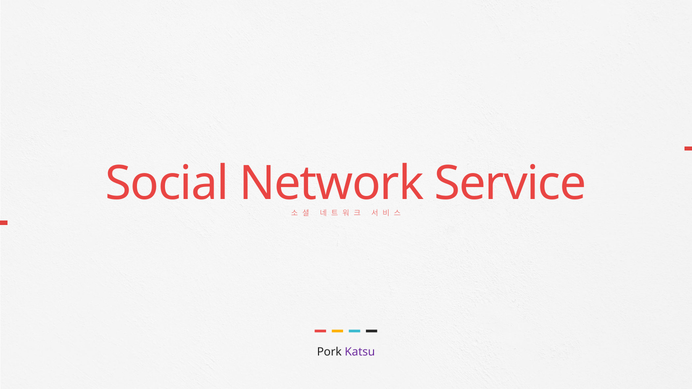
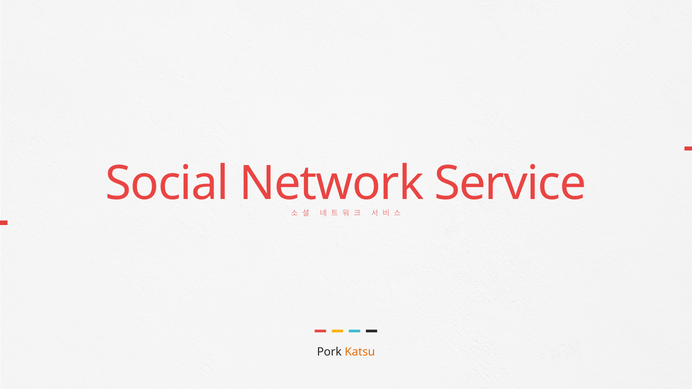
Katsu colour: purple -> orange
